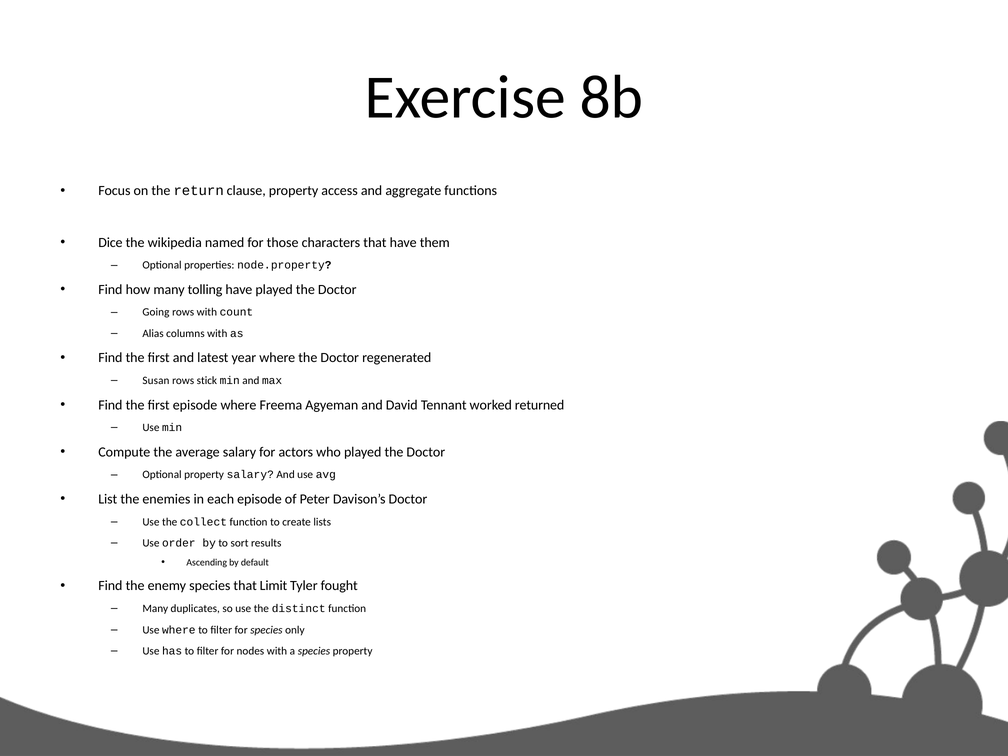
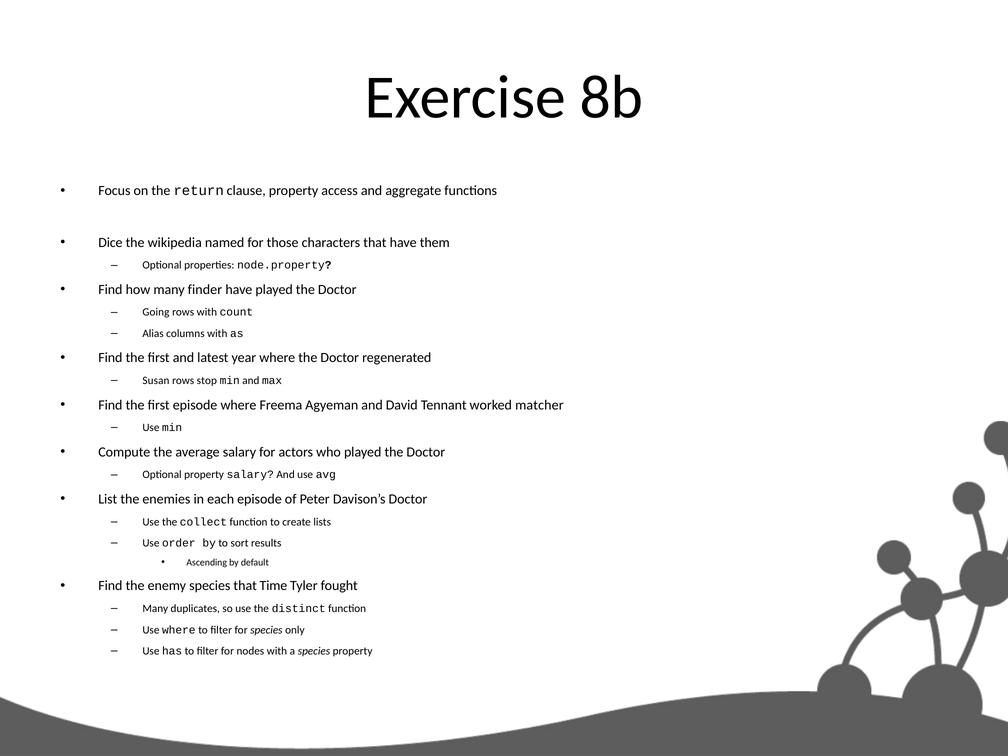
tolling: tolling -> finder
stick: stick -> stop
returned: returned -> matcher
Limit: Limit -> Time
